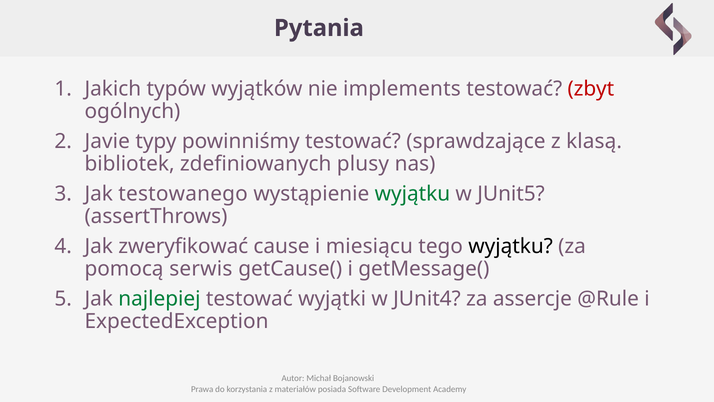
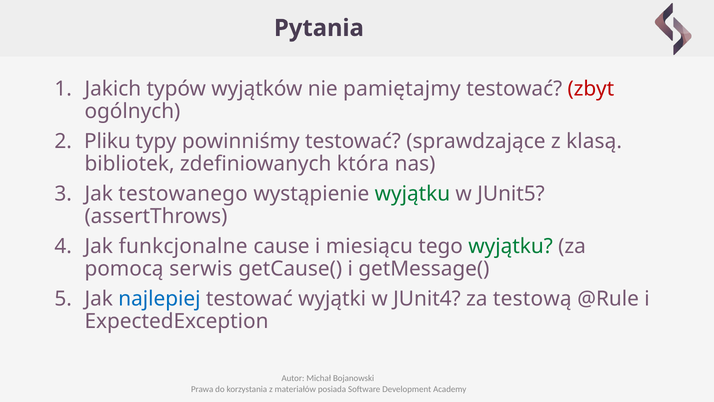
implements: implements -> pamiętajmy
Javie: Javie -> Pliku
plusy: plusy -> która
zweryfikować: zweryfikować -> funkcjonalne
wyjątku at (511, 246) colour: black -> green
najlepiej colour: green -> blue
assercje: assercje -> testową
